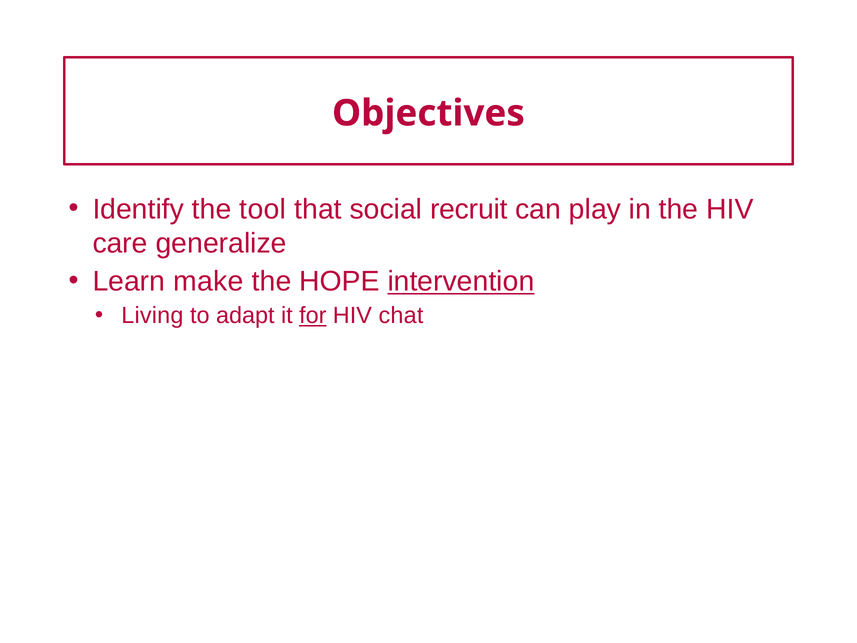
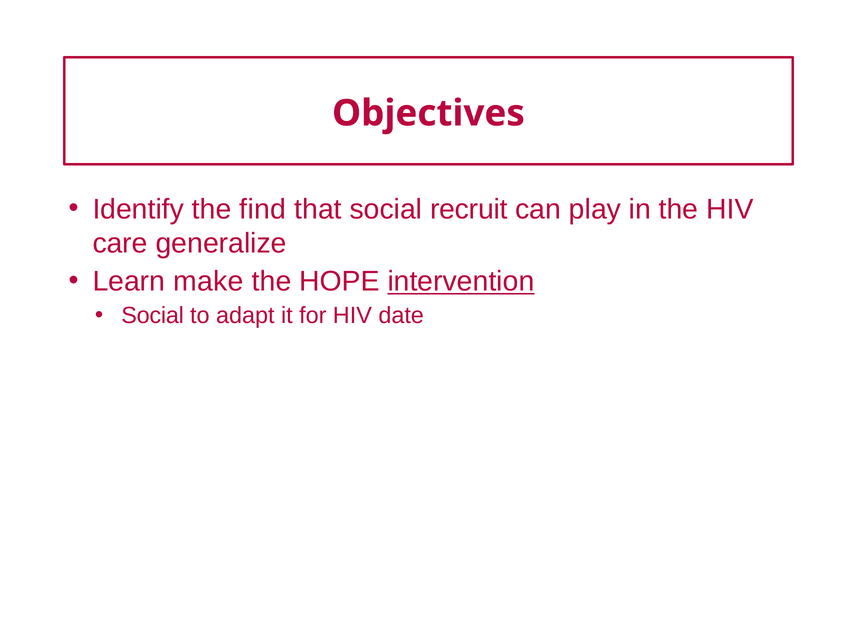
tool: tool -> find
Living at (152, 316): Living -> Social
for underline: present -> none
chat: chat -> date
